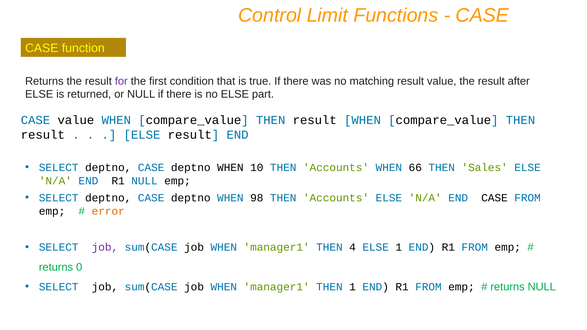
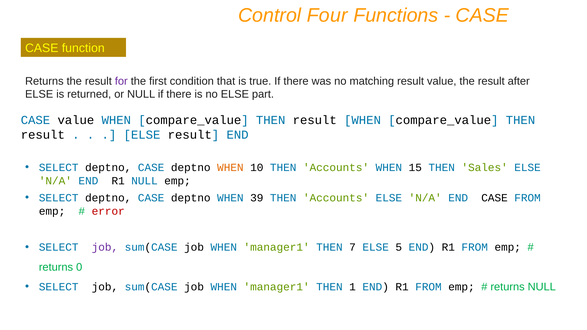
Limit: Limit -> Four
WHEN at (230, 168) colour: black -> orange
66: 66 -> 15
98: 98 -> 39
error colour: orange -> red
4: 4 -> 7
ELSE 1: 1 -> 5
